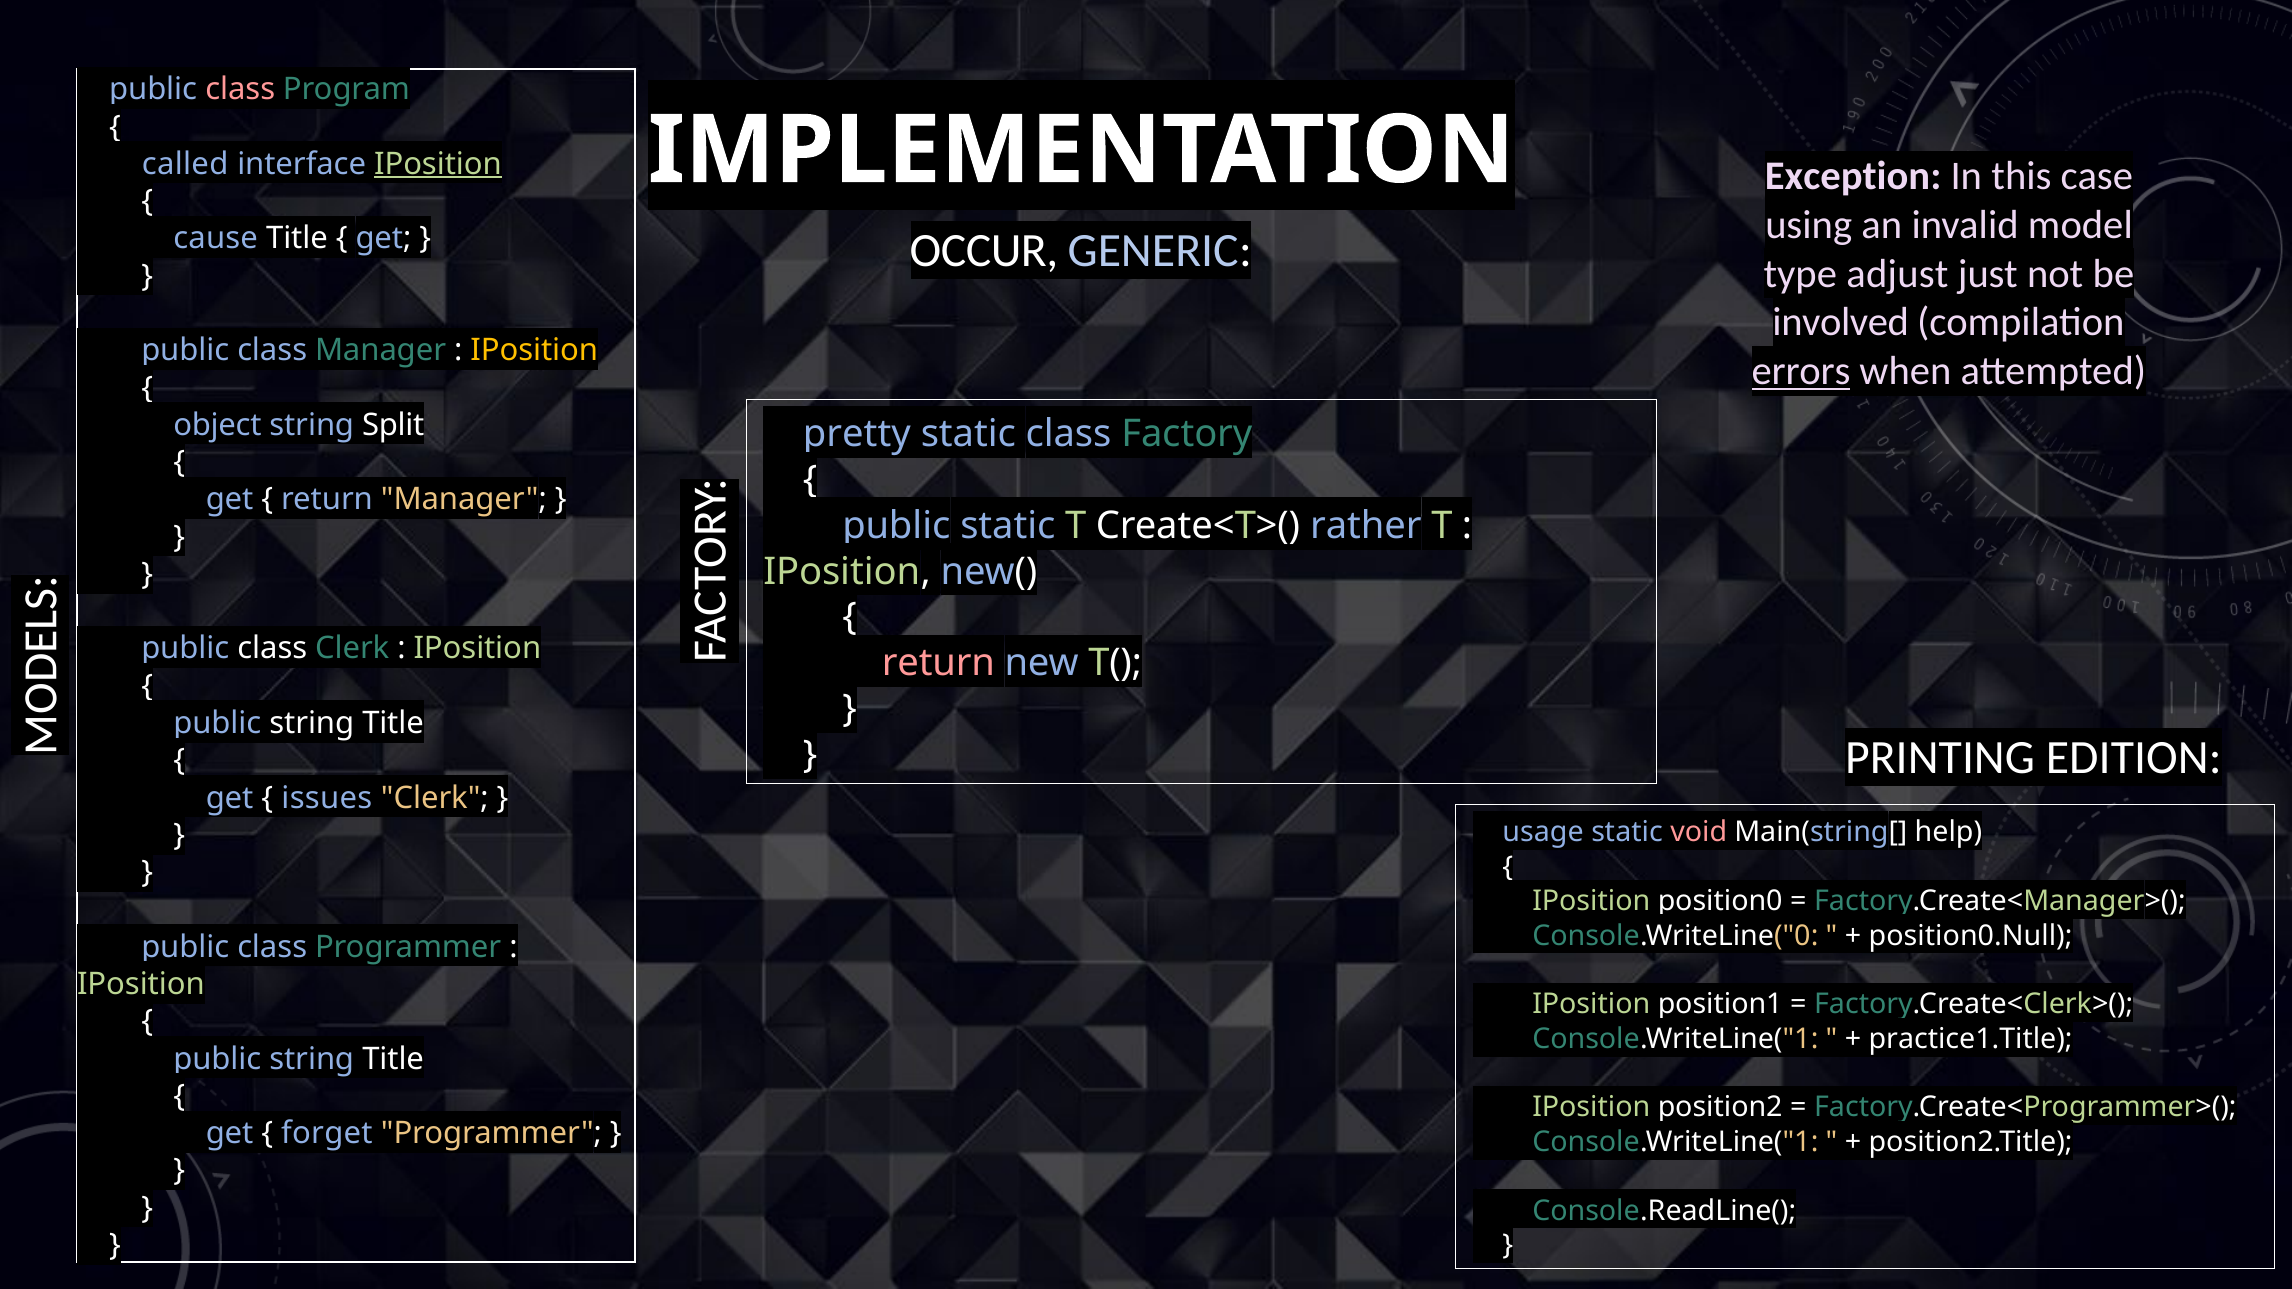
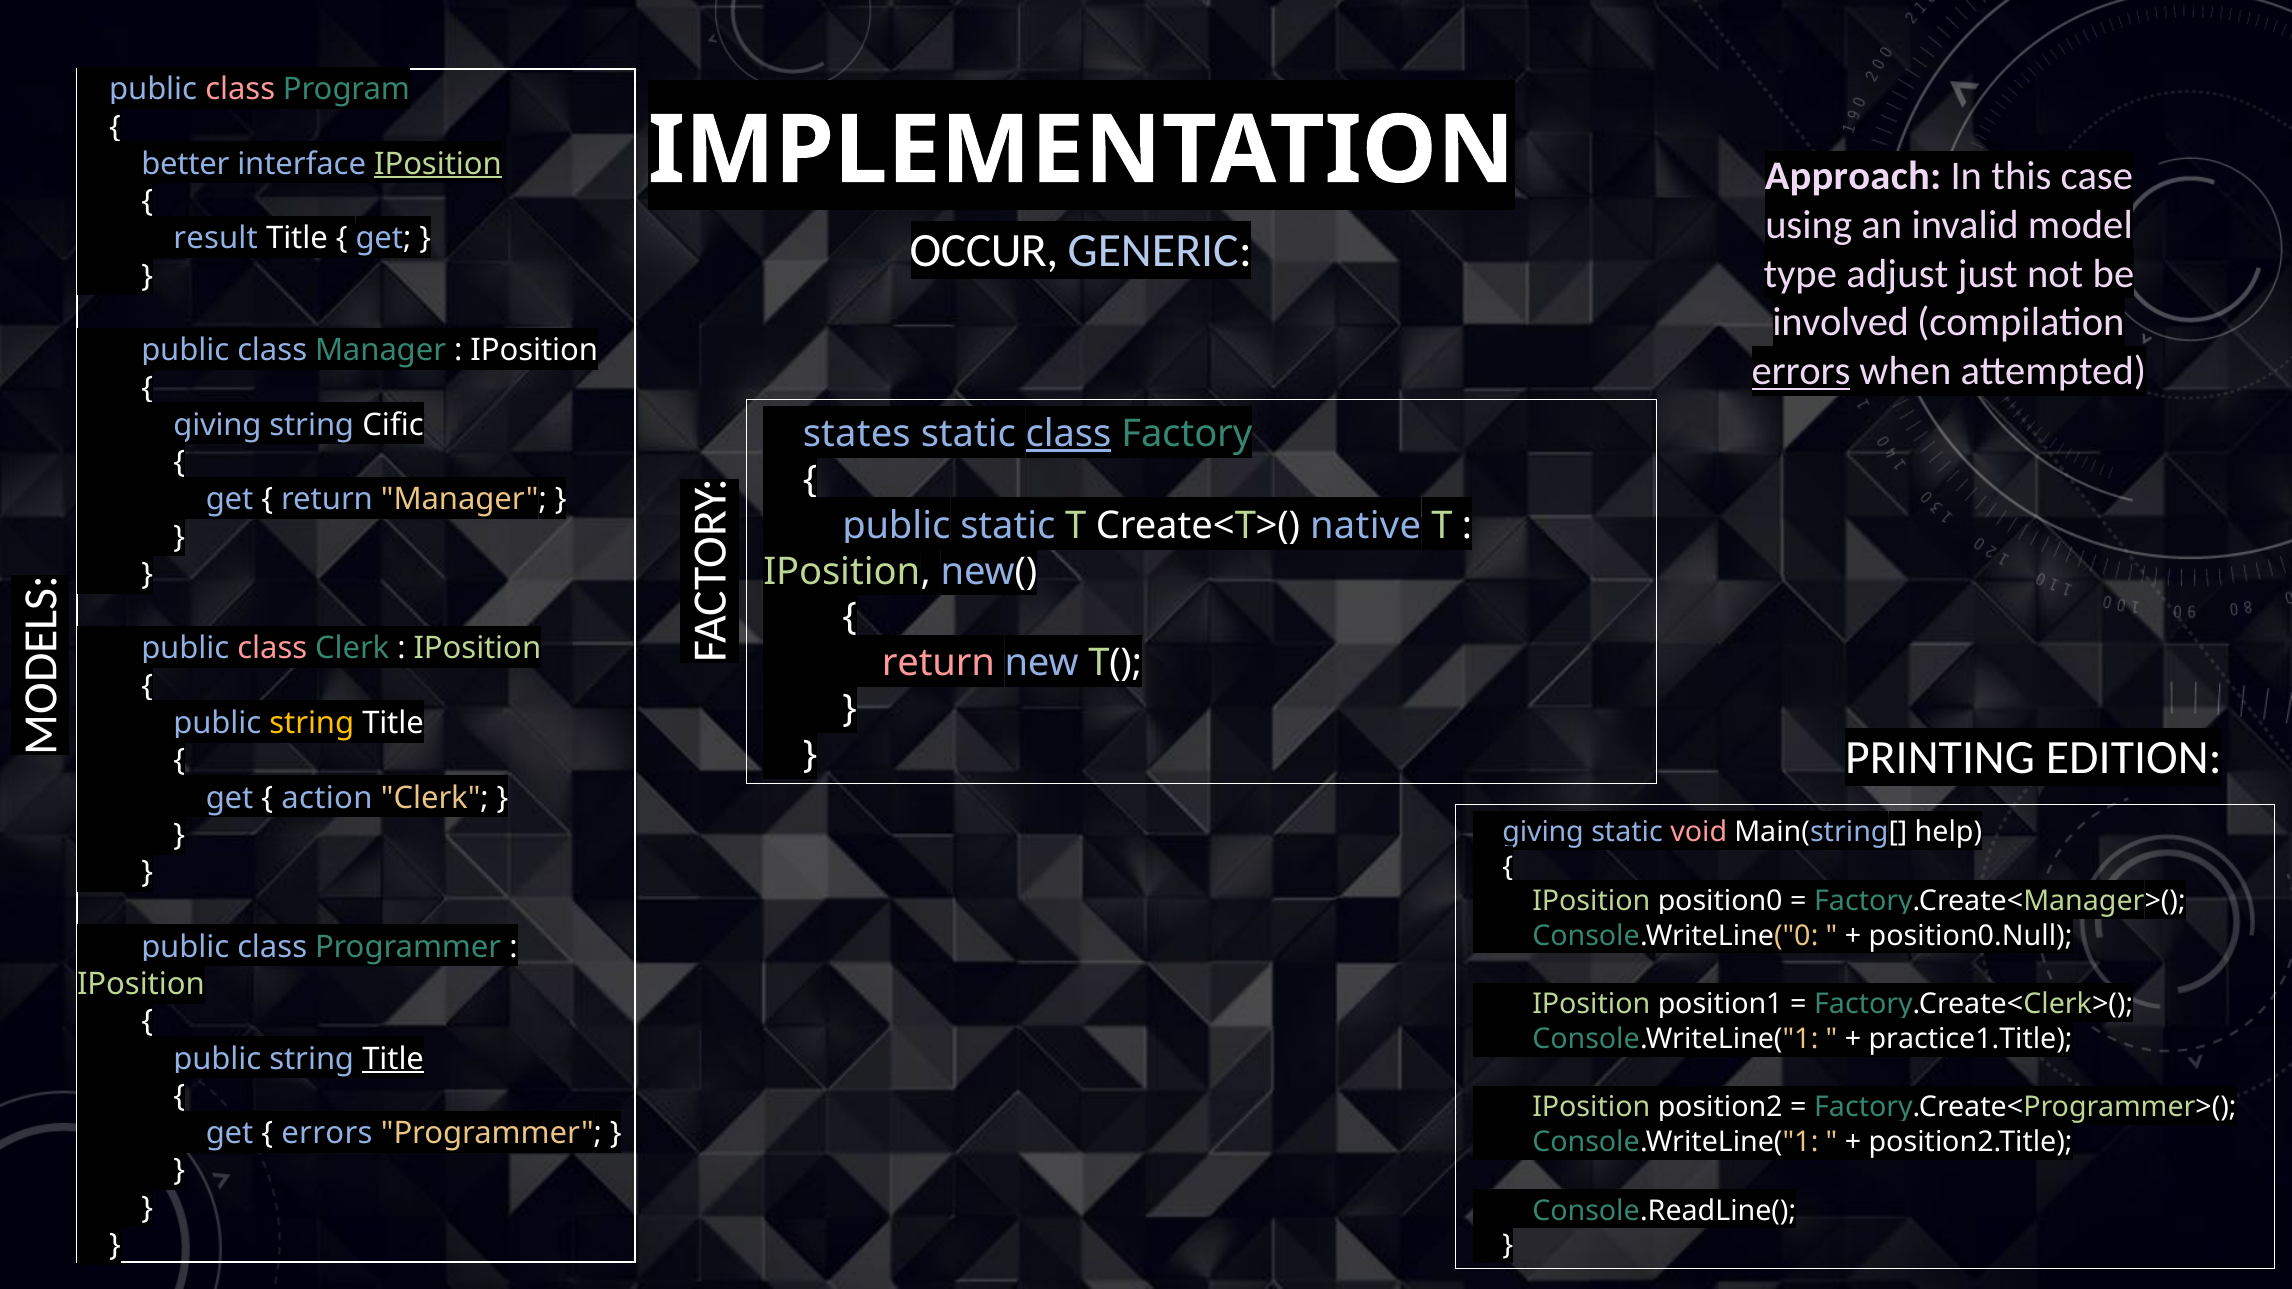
called: called -> better
Exception: Exception -> Approach
cause: cause -> result
IPosition at (534, 351) colour: yellow -> white
object at (217, 425): object -> giving
Split: Split -> Cific
pretty: pretty -> states
class at (1069, 434) underline: none -> present
rather: rather -> native
class at (272, 649) colour: white -> pink
string at (312, 723) colour: white -> yellow
issues: issues -> action
usage at (1543, 833): usage -> giving
Title at (393, 1059) underline: none -> present
forget at (327, 1134): forget -> errors
